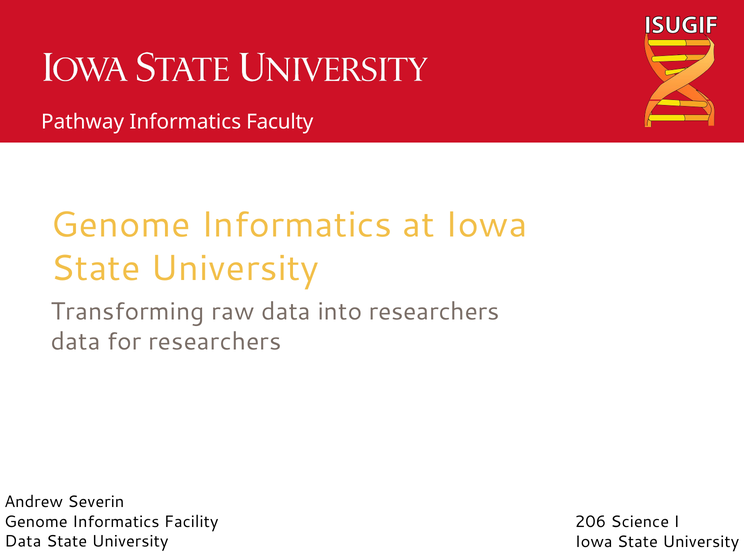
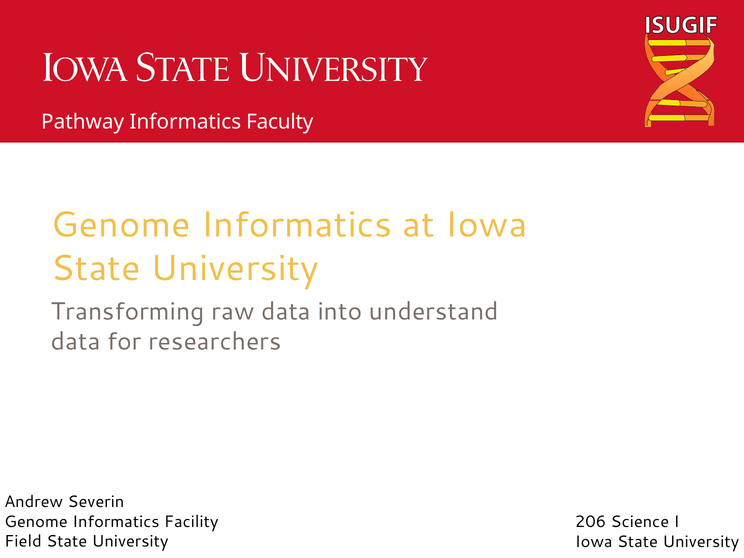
into researchers: researchers -> understand
Data at (23, 541): Data -> Field
